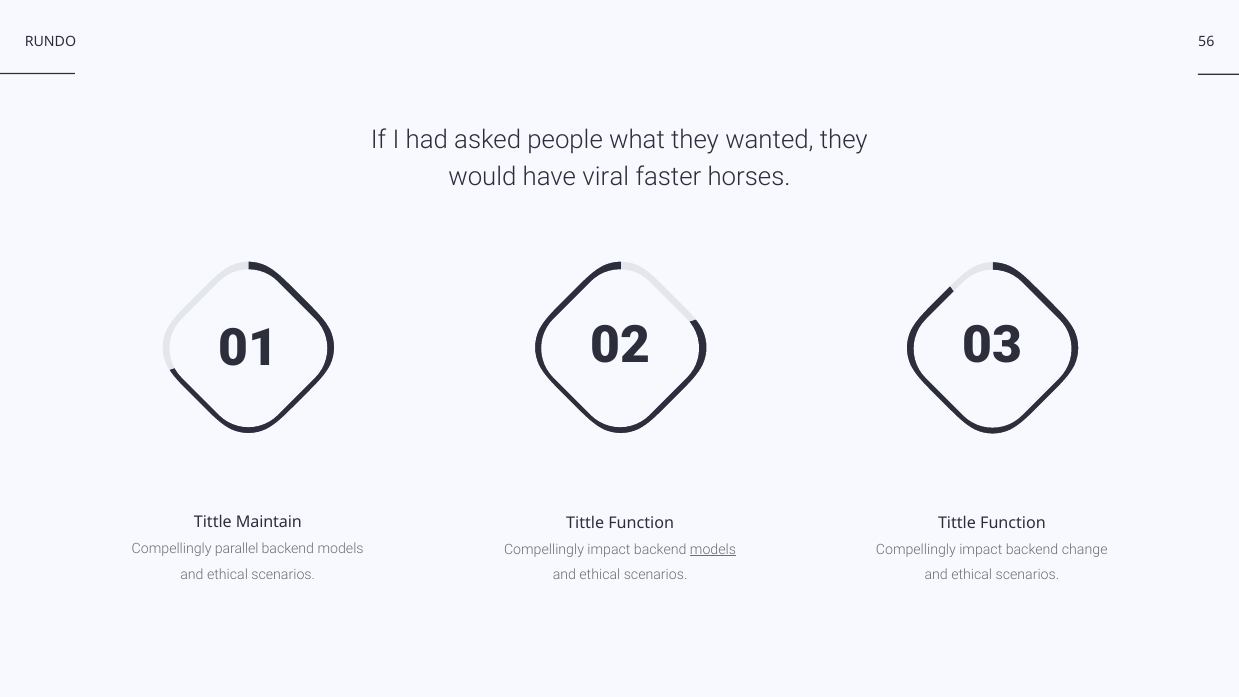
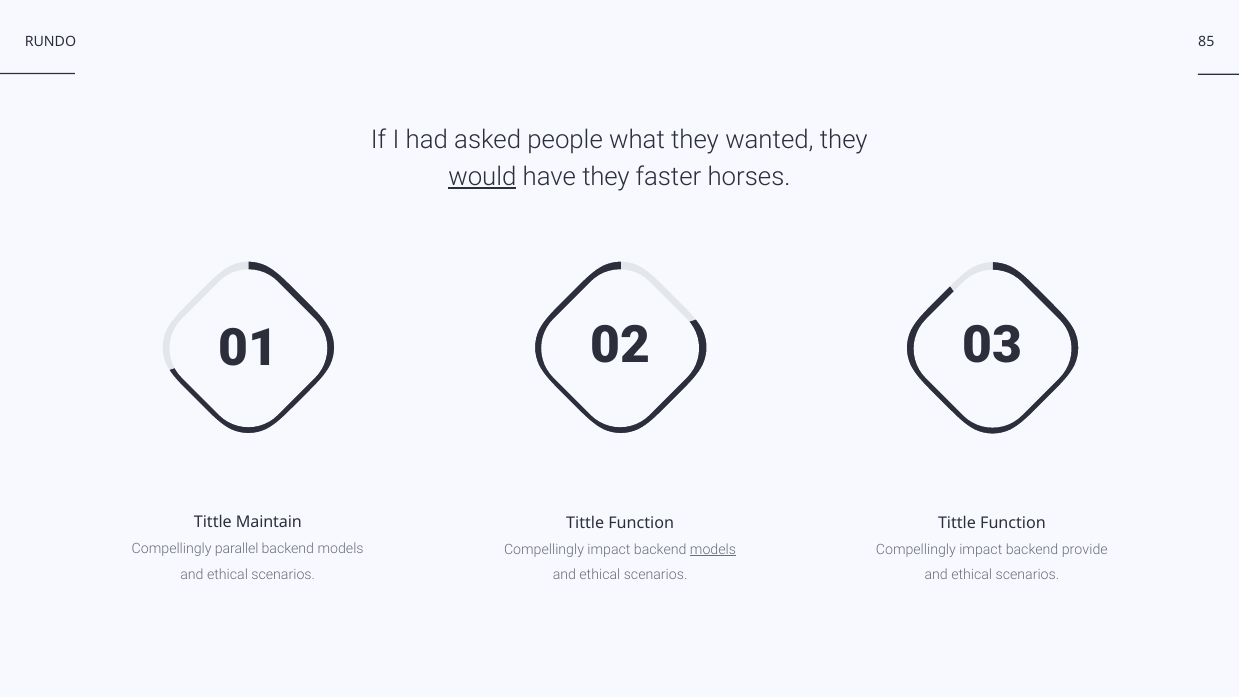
56: 56 -> 85
would underline: none -> present
have viral: viral -> they
change: change -> provide
